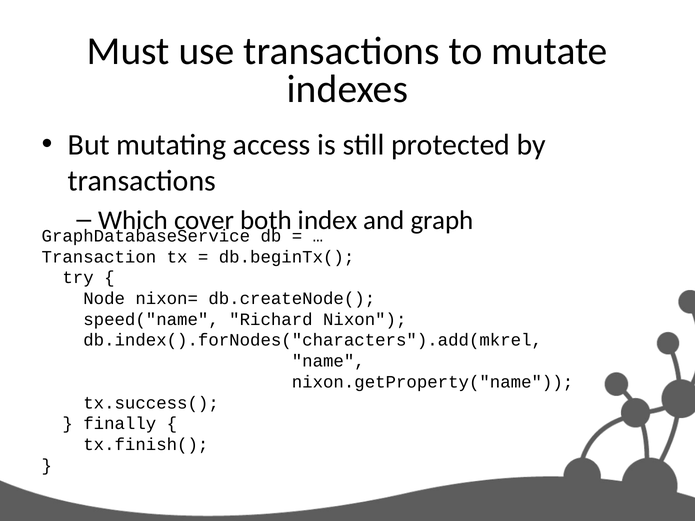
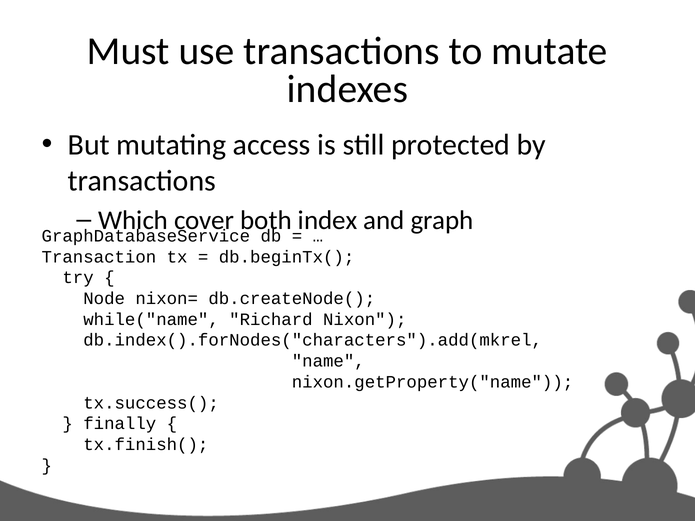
speed("name: speed("name -> while("name
